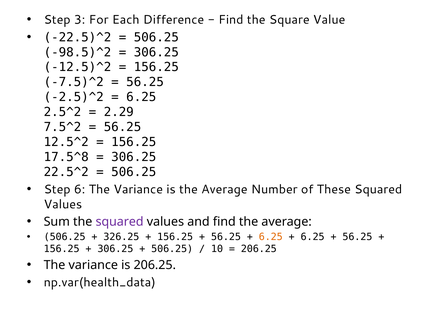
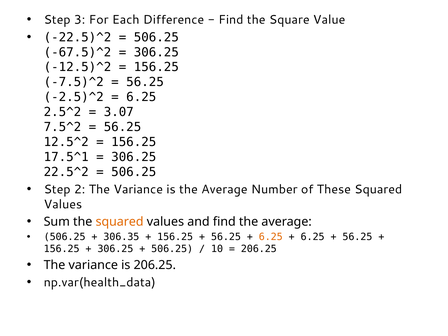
-98.5)^2: -98.5)^2 -> -67.5)^2
2.29: 2.29 -> 3.07
17.5^8: 17.5^8 -> 17.5^1
6: 6 -> 2
squared at (120, 222) colour: purple -> orange
326.25: 326.25 -> 306.35
